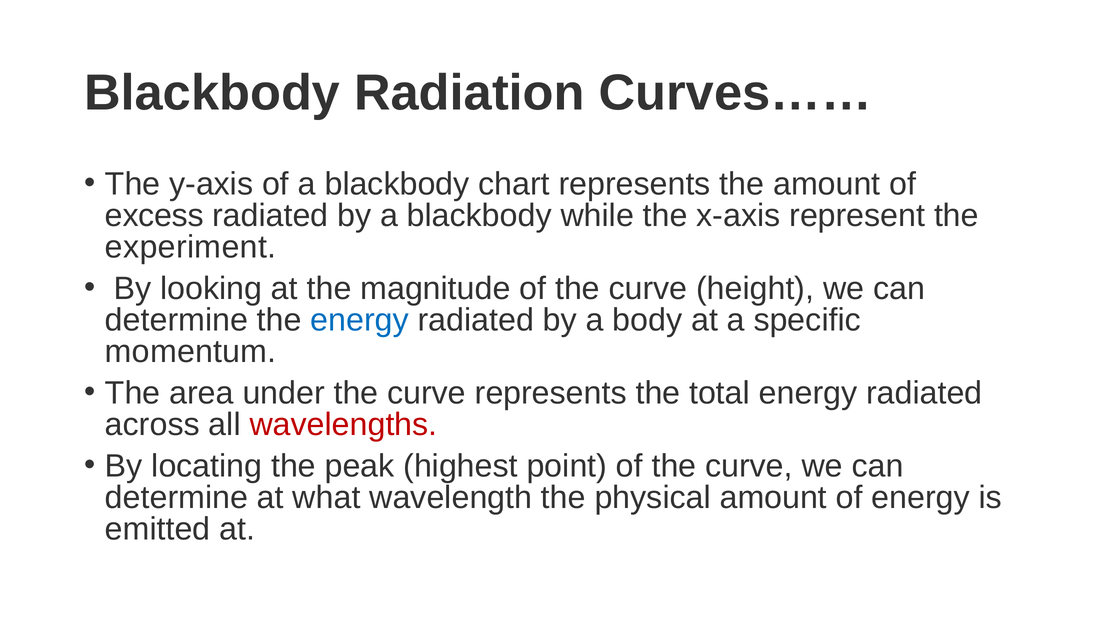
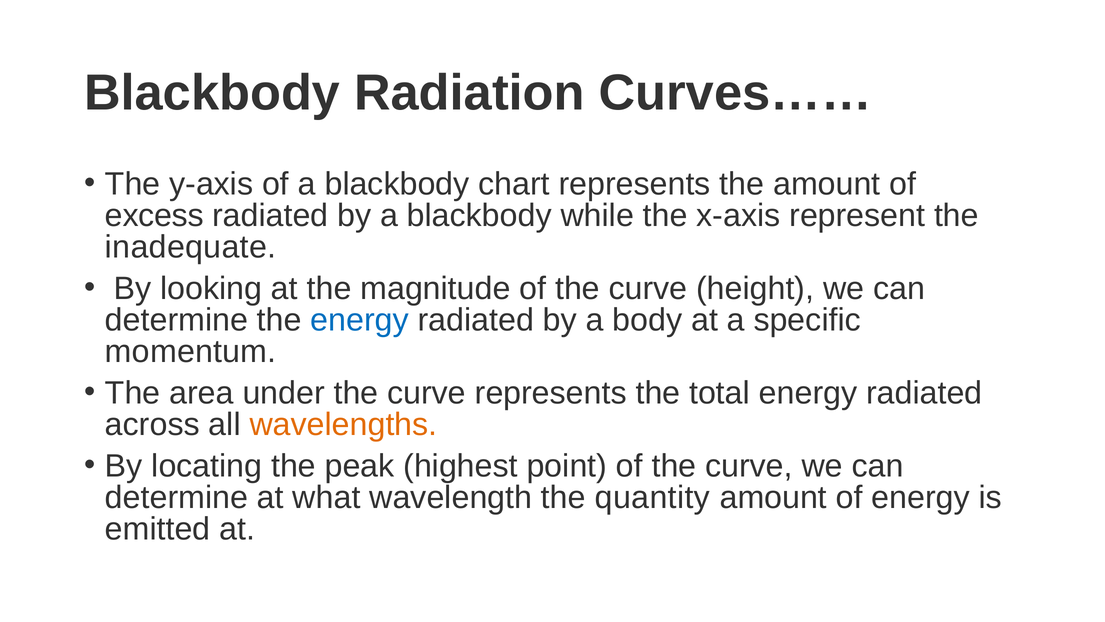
experiment: experiment -> inadequate
wavelengths colour: red -> orange
physical: physical -> quantity
